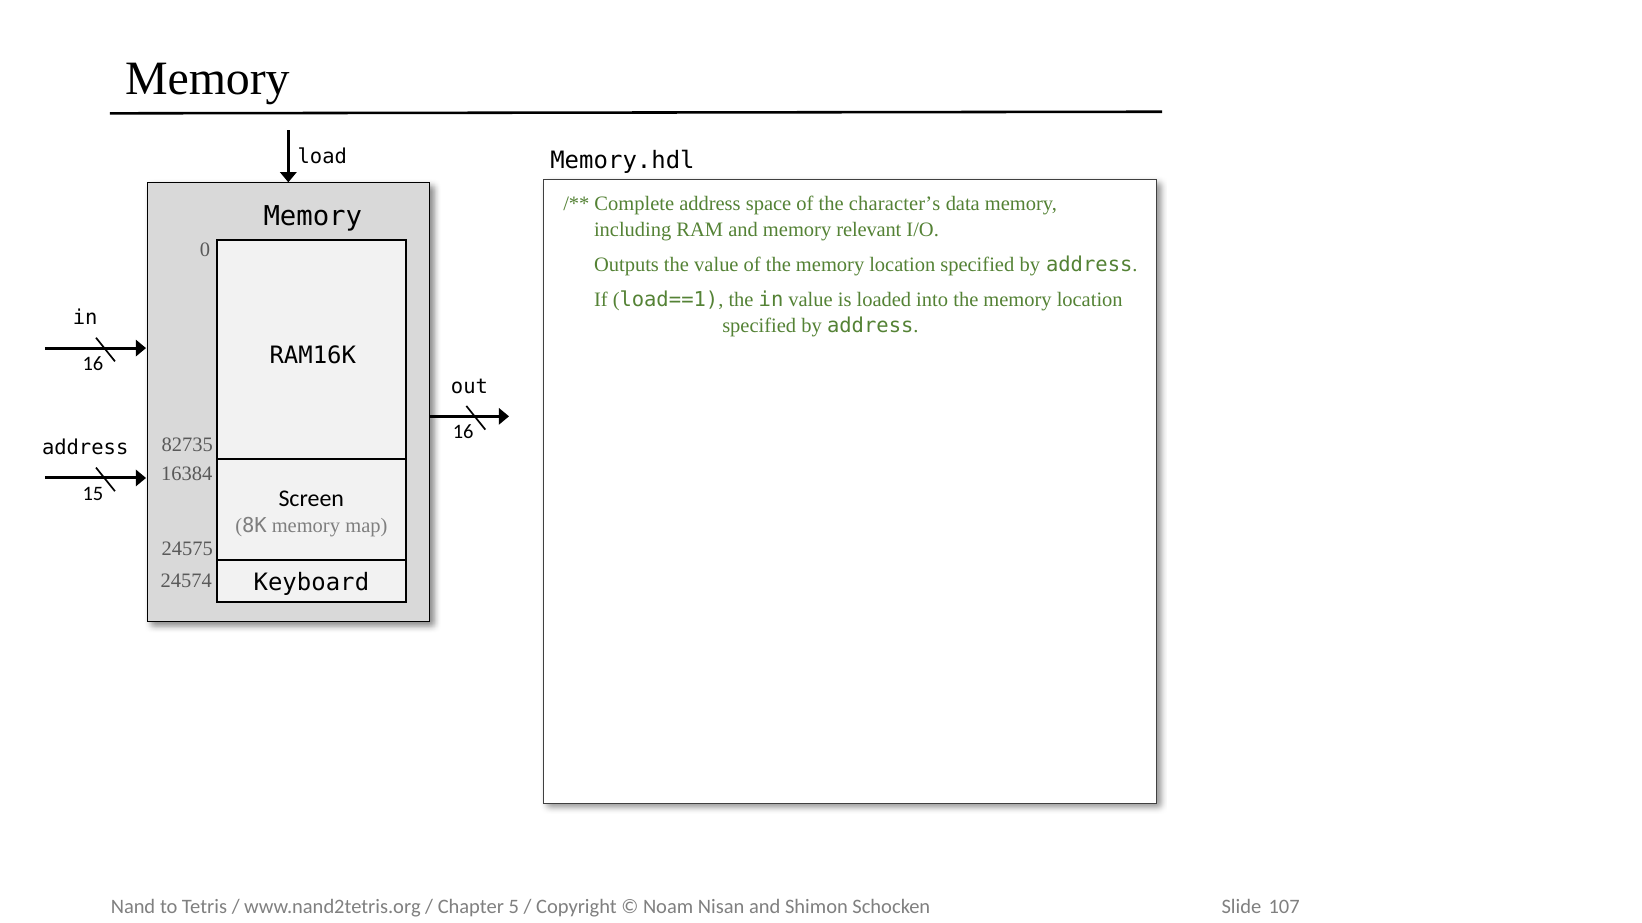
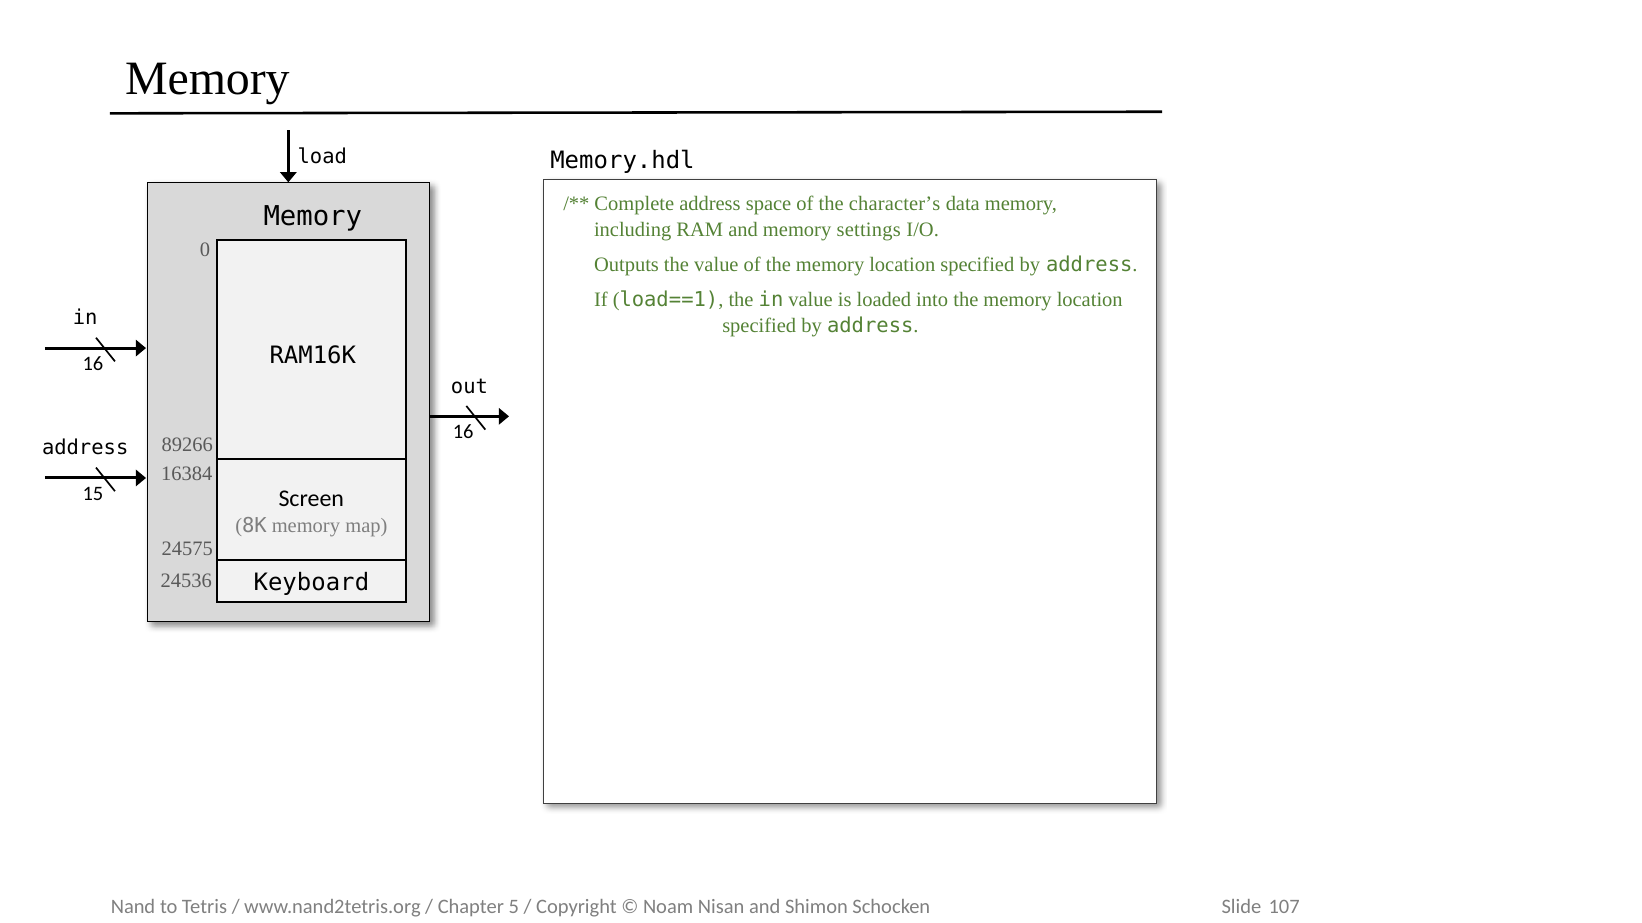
relevant: relevant -> settings
82735: 82735 -> 89266
24574: 24574 -> 24536
